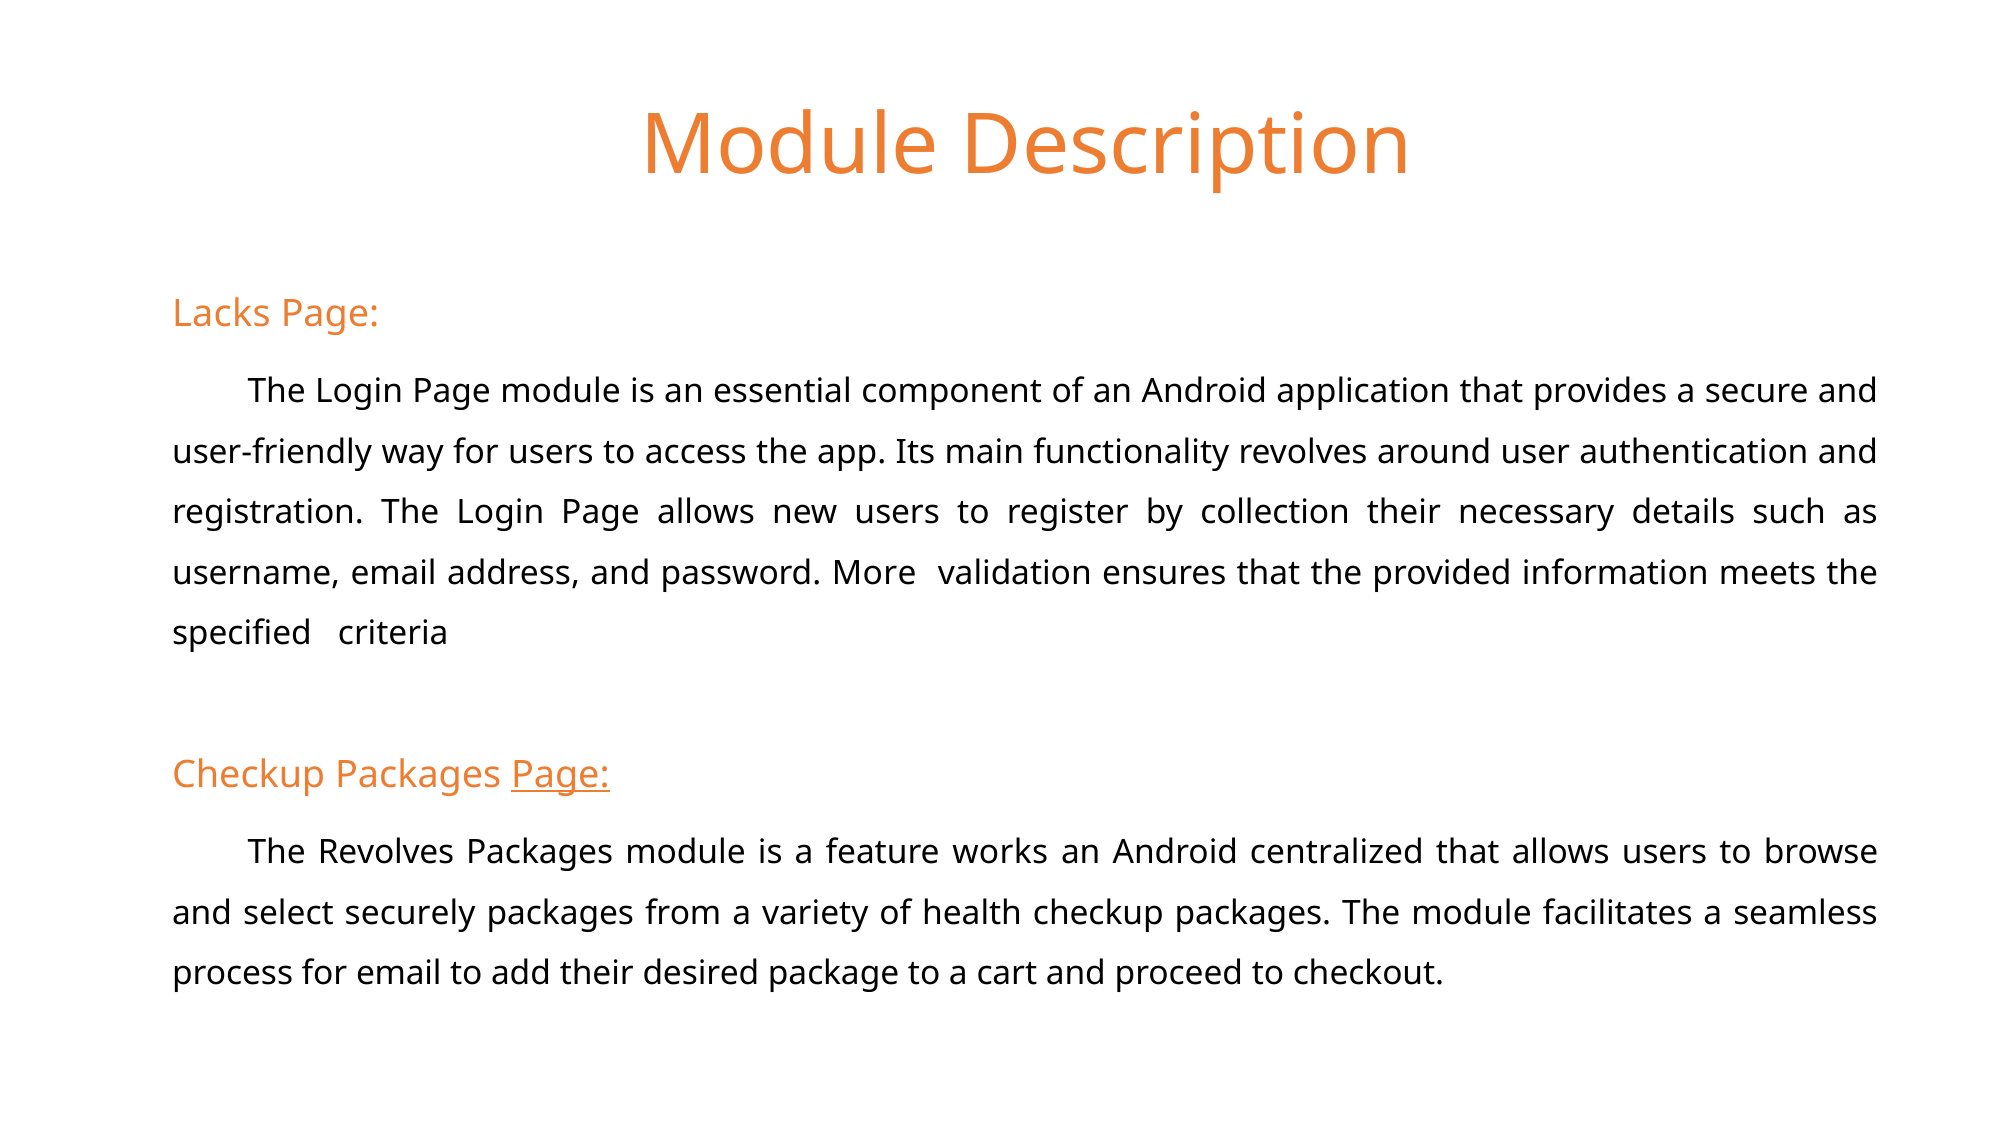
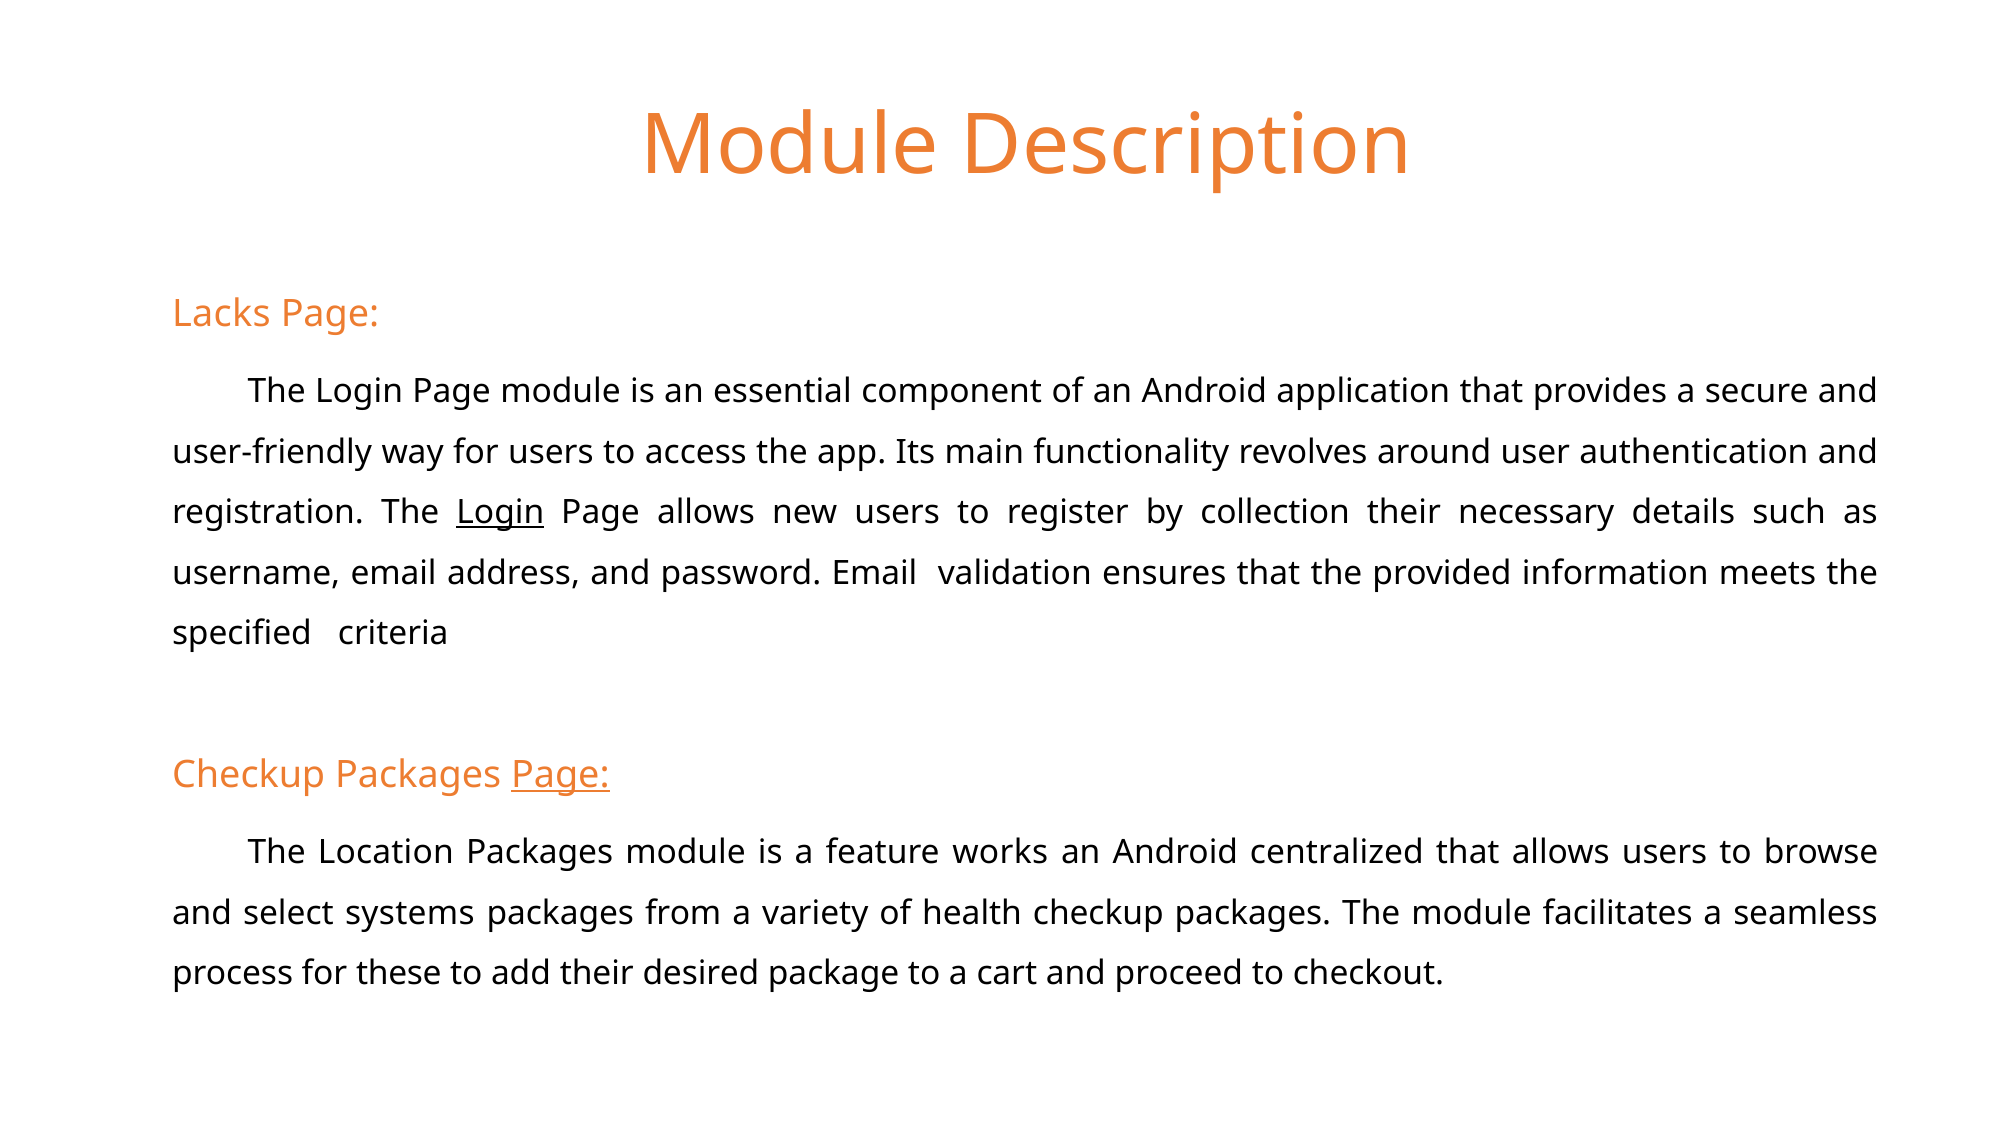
Login at (500, 512) underline: none -> present
password More: More -> Email
The Revolves: Revolves -> Location
securely: securely -> systems
for email: email -> these
